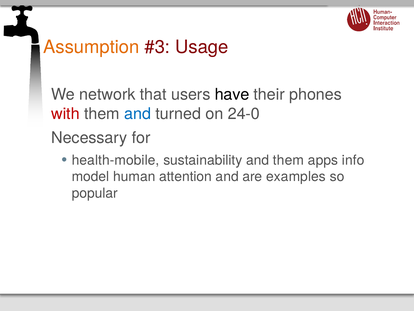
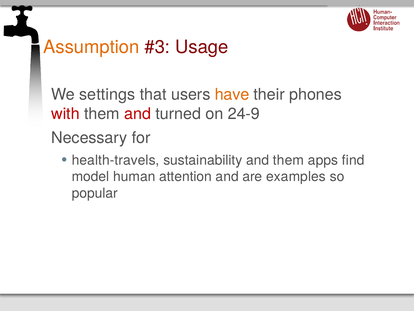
network: network -> settings
have colour: black -> orange
and at (138, 114) colour: blue -> red
24-0: 24-0 -> 24-9
health-mobile: health-mobile -> health-travels
info: info -> find
